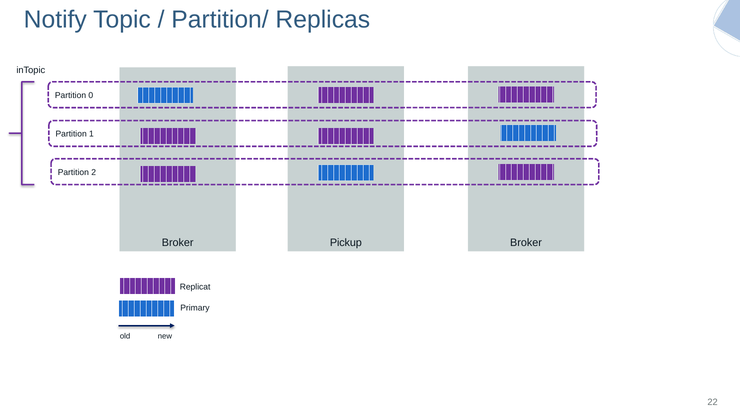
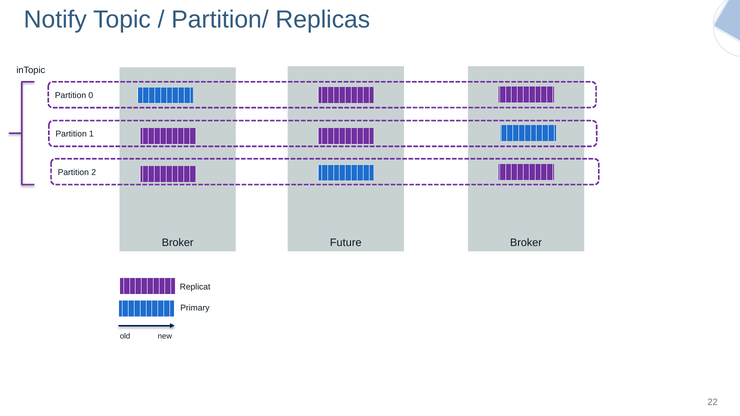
Pickup: Pickup -> Future
